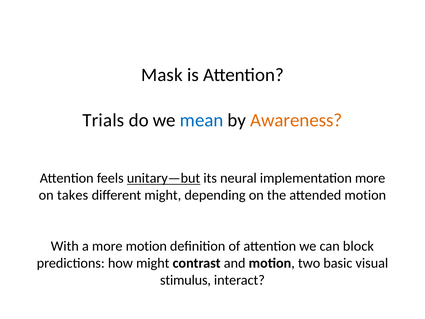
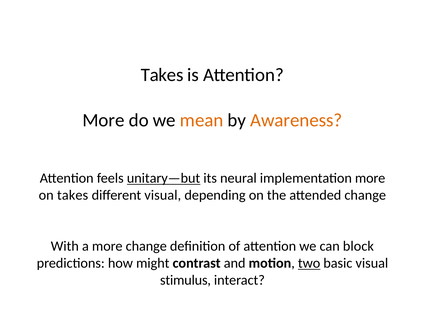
Mask at (162, 75): Mask -> Takes
Trials at (103, 120): Trials -> More
mean colour: blue -> orange
different might: might -> visual
attended motion: motion -> change
more motion: motion -> change
two underline: none -> present
